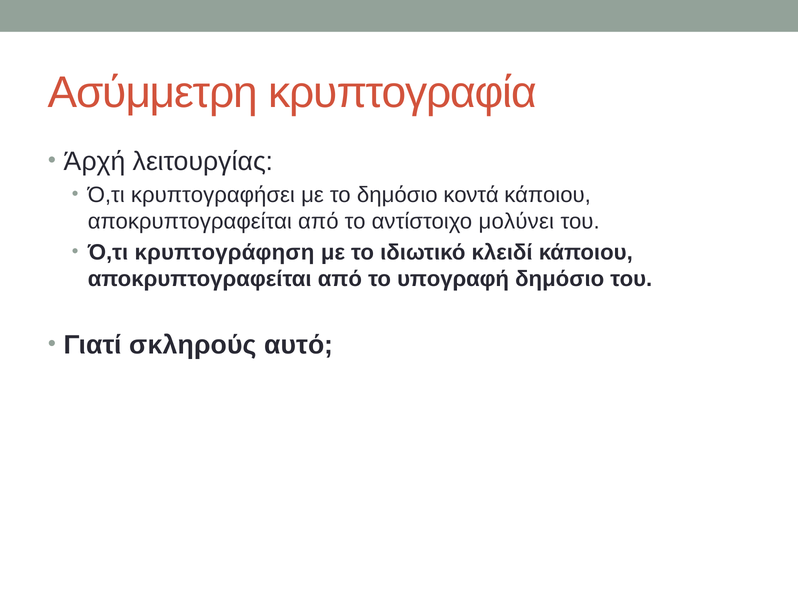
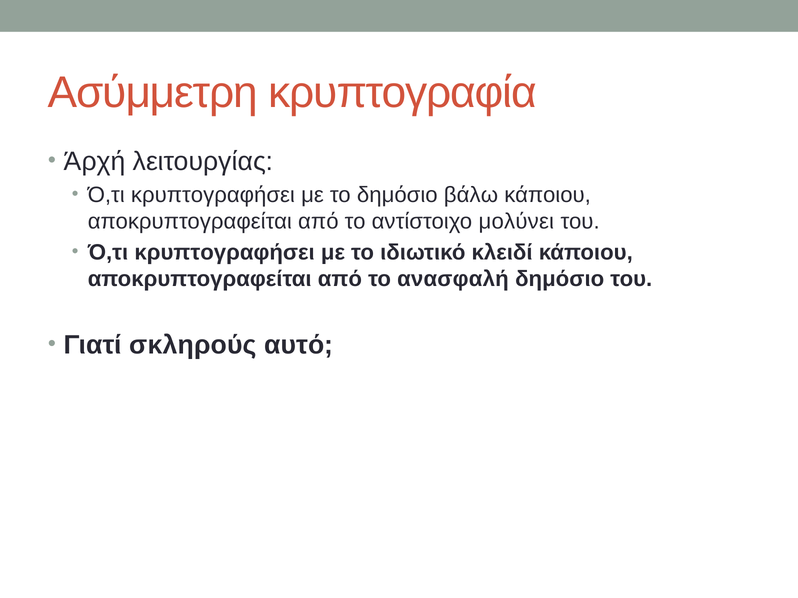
κοντά: κοντά -> βάλω
κρυπτογράφηση at (224, 253): κρυπτογράφηση -> κρυπτογραφήσει
υπογραφή: υπογραφή -> ανασφαλή
